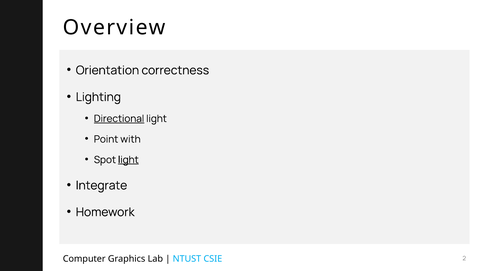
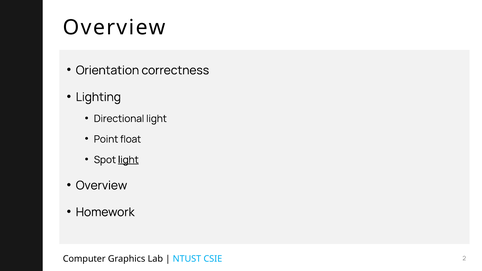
Directional underline: present -> none
with: with -> float
Integrate at (102, 186): Integrate -> Overview
